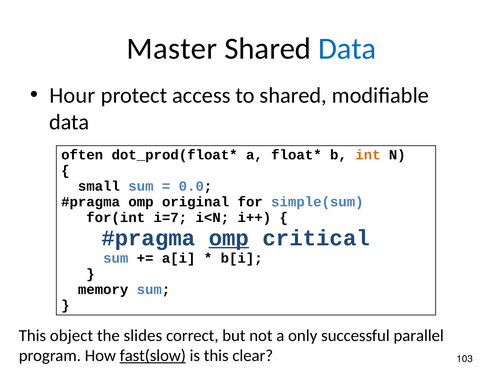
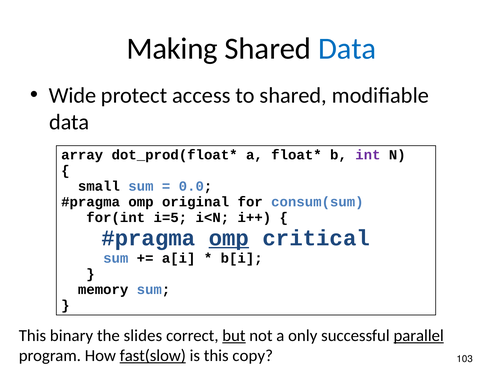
Master: Master -> Making
Hour: Hour -> Wide
often: often -> array
int colour: orange -> purple
simple(sum: simple(sum -> consum(sum
i=7: i=7 -> i=5
object: object -> binary
but underline: none -> present
parallel underline: none -> present
clear: clear -> copy
